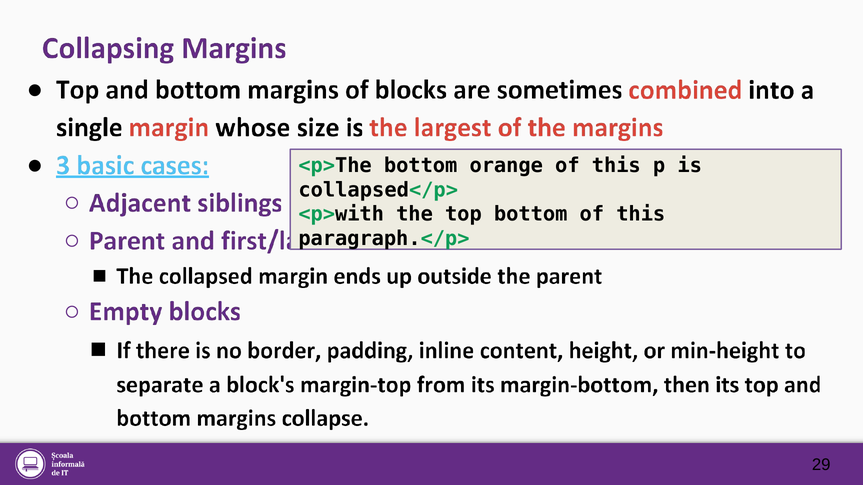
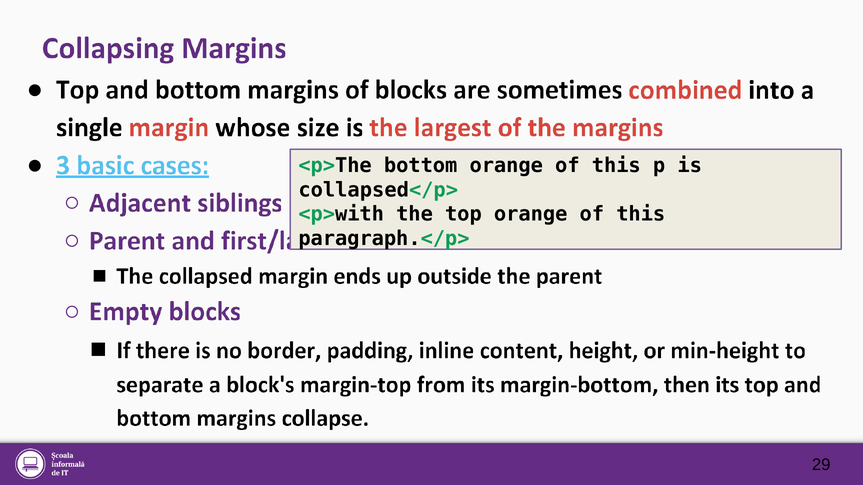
top bottom: bottom -> orange
